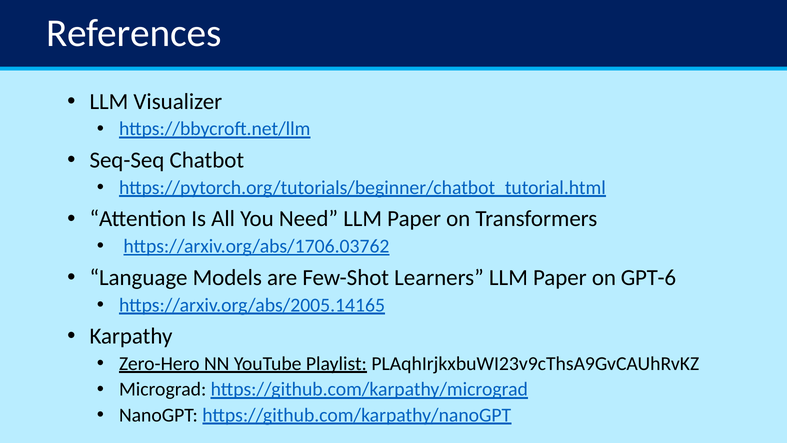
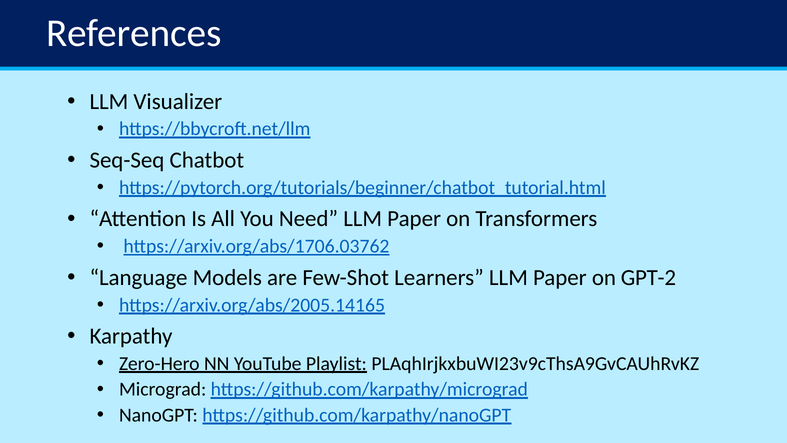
GPT-6: GPT-6 -> GPT-2
